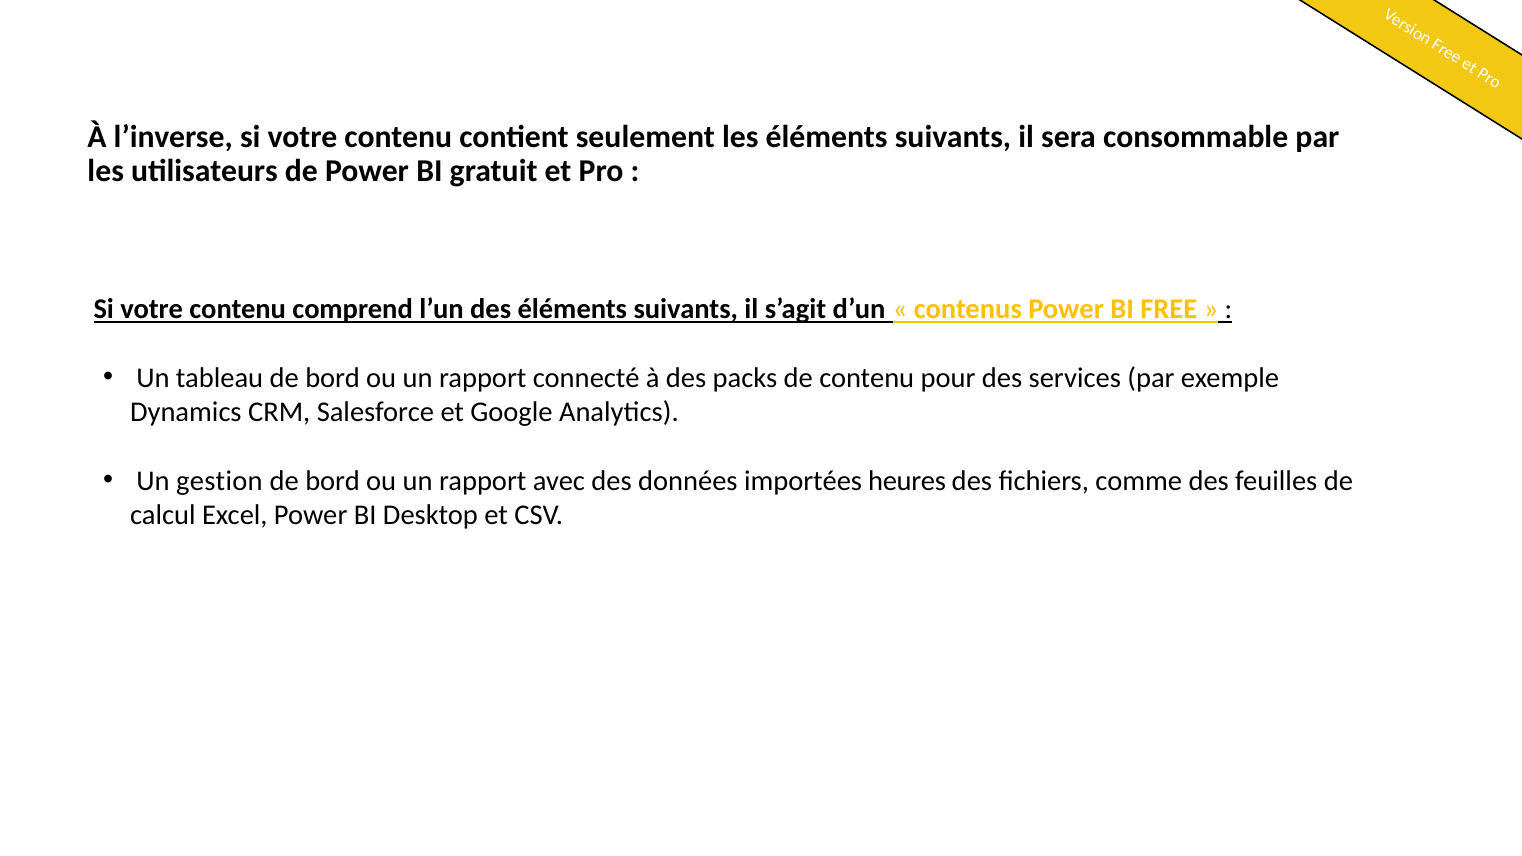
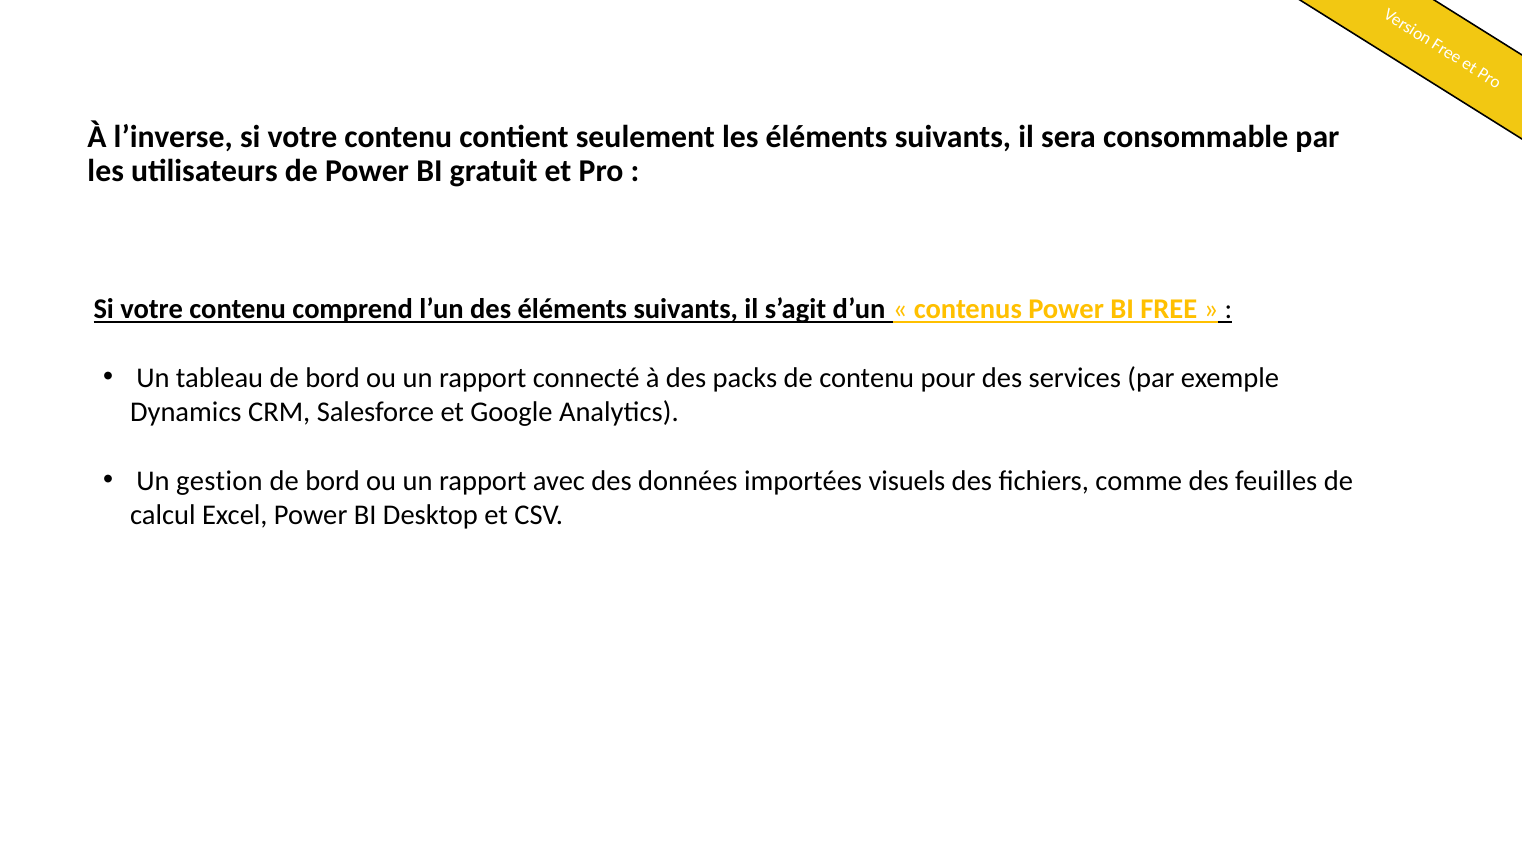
heures: heures -> visuels
